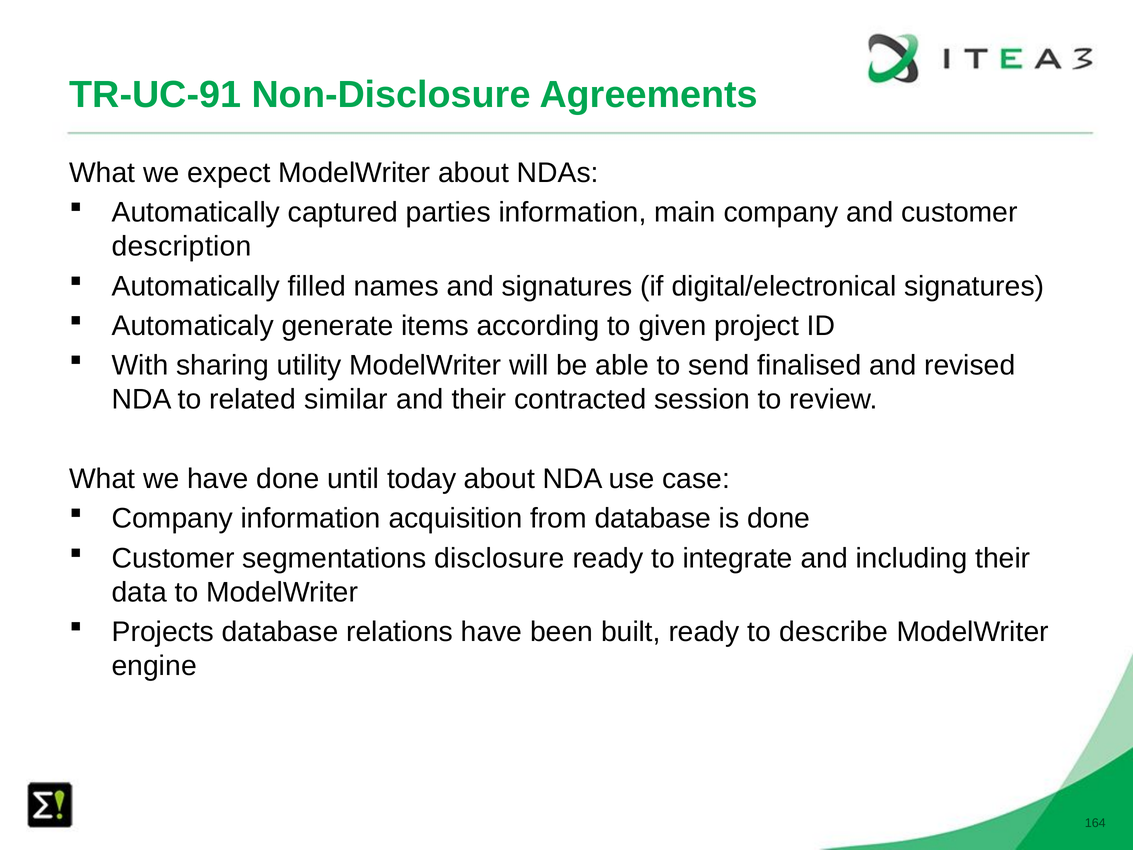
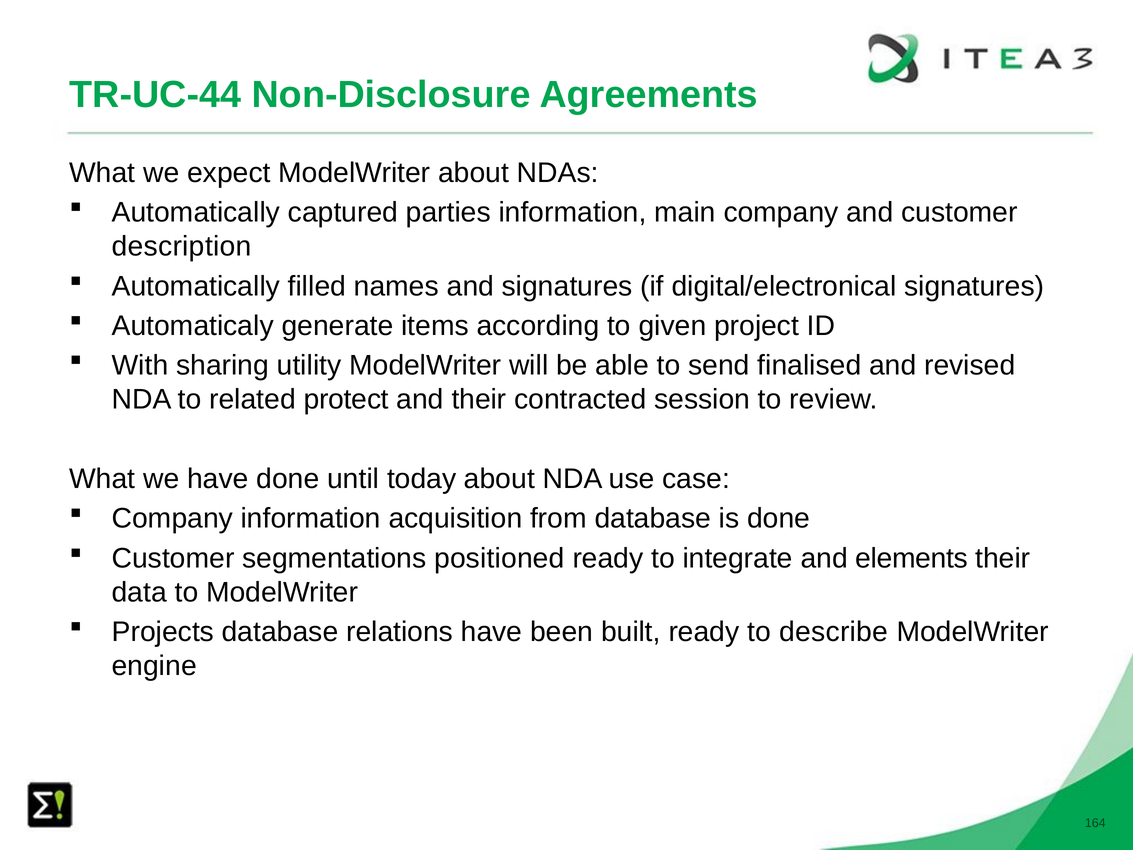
TR-UC-91: TR-UC-91 -> TR-UC-44
similar: similar -> protect
disclosure: disclosure -> positioned
including: including -> elements
